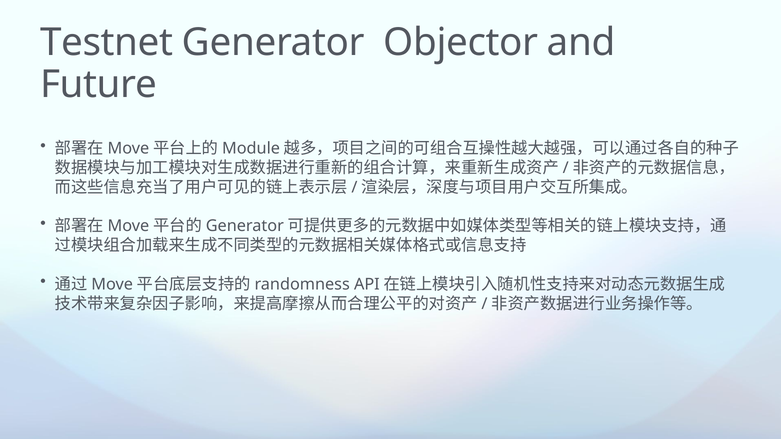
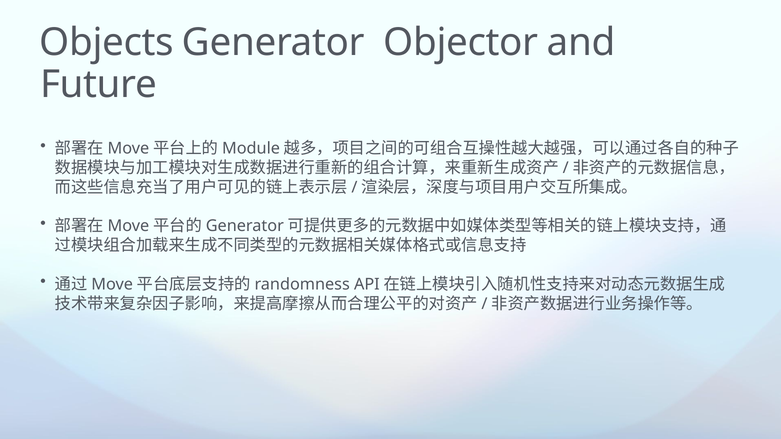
Testnet: Testnet -> Objects
